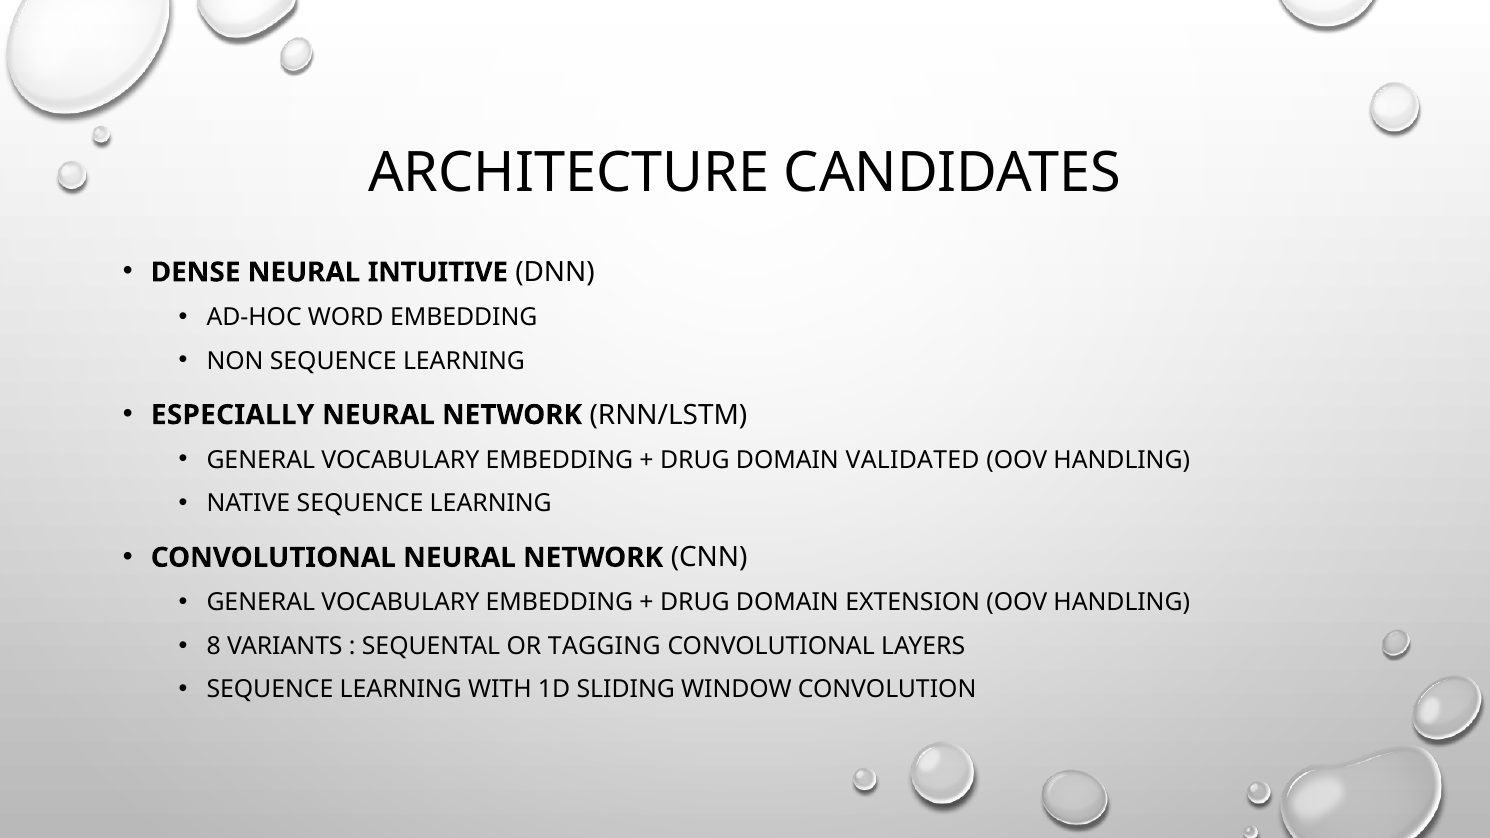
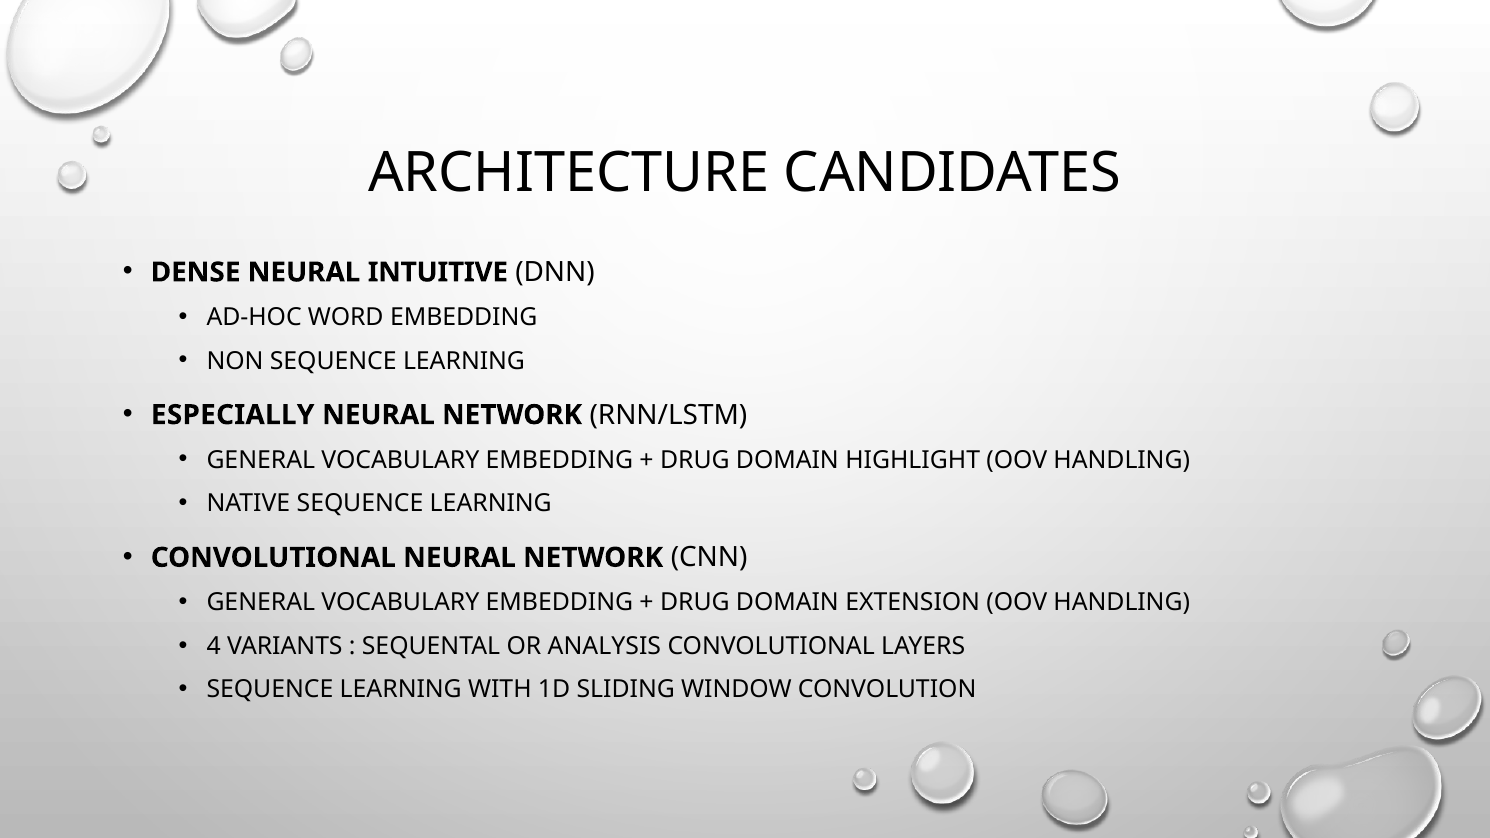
VALIDATED: VALIDATED -> HIGHLIGHT
8: 8 -> 4
TAGGING: TAGGING -> ANALYSIS
